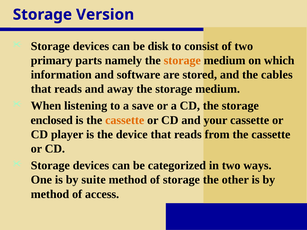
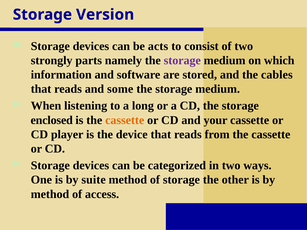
disk: disk -> acts
primary: primary -> strongly
storage at (182, 60) colour: orange -> purple
away: away -> some
save: save -> long
